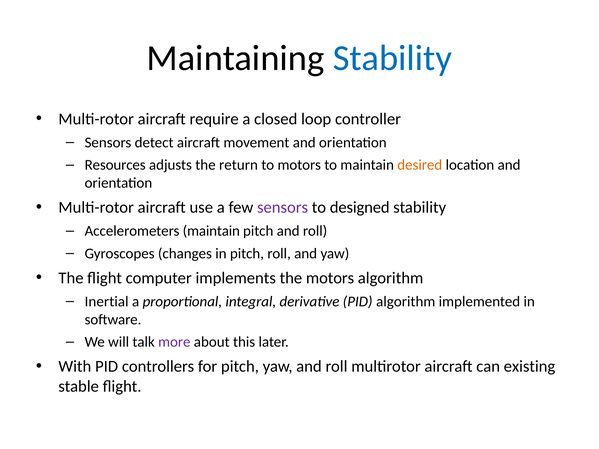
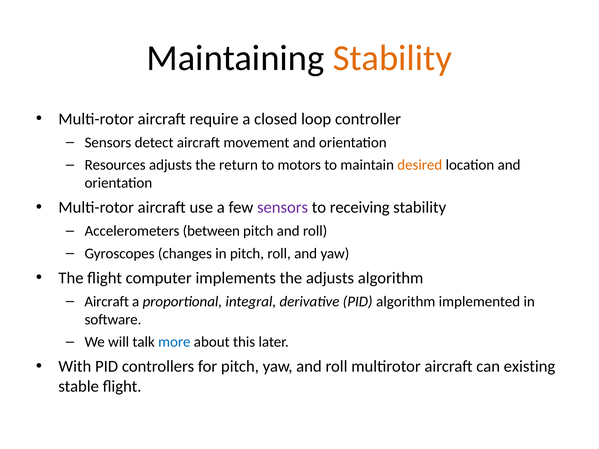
Stability at (392, 58) colour: blue -> orange
designed: designed -> receiving
Accelerometers maintain: maintain -> between
the motors: motors -> adjusts
Inertial at (107, 302): Inertial -> Aircraft
more colour: purple -> blue
